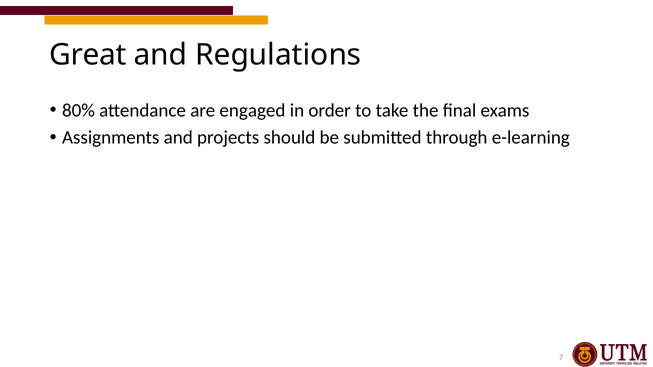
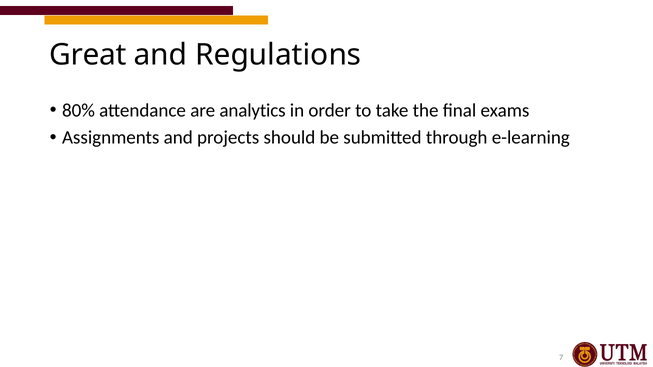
engaged: engaged -> analytics
